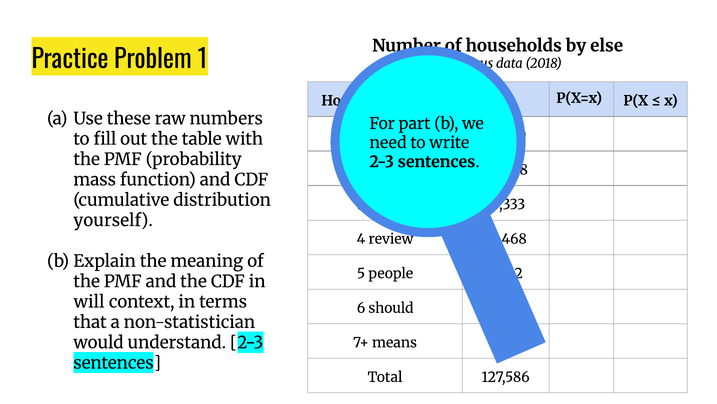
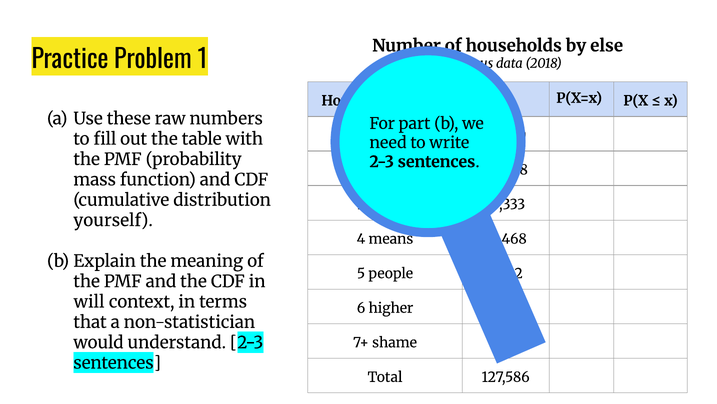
review: review -> means
should: should -> higher
means: means -> shame
